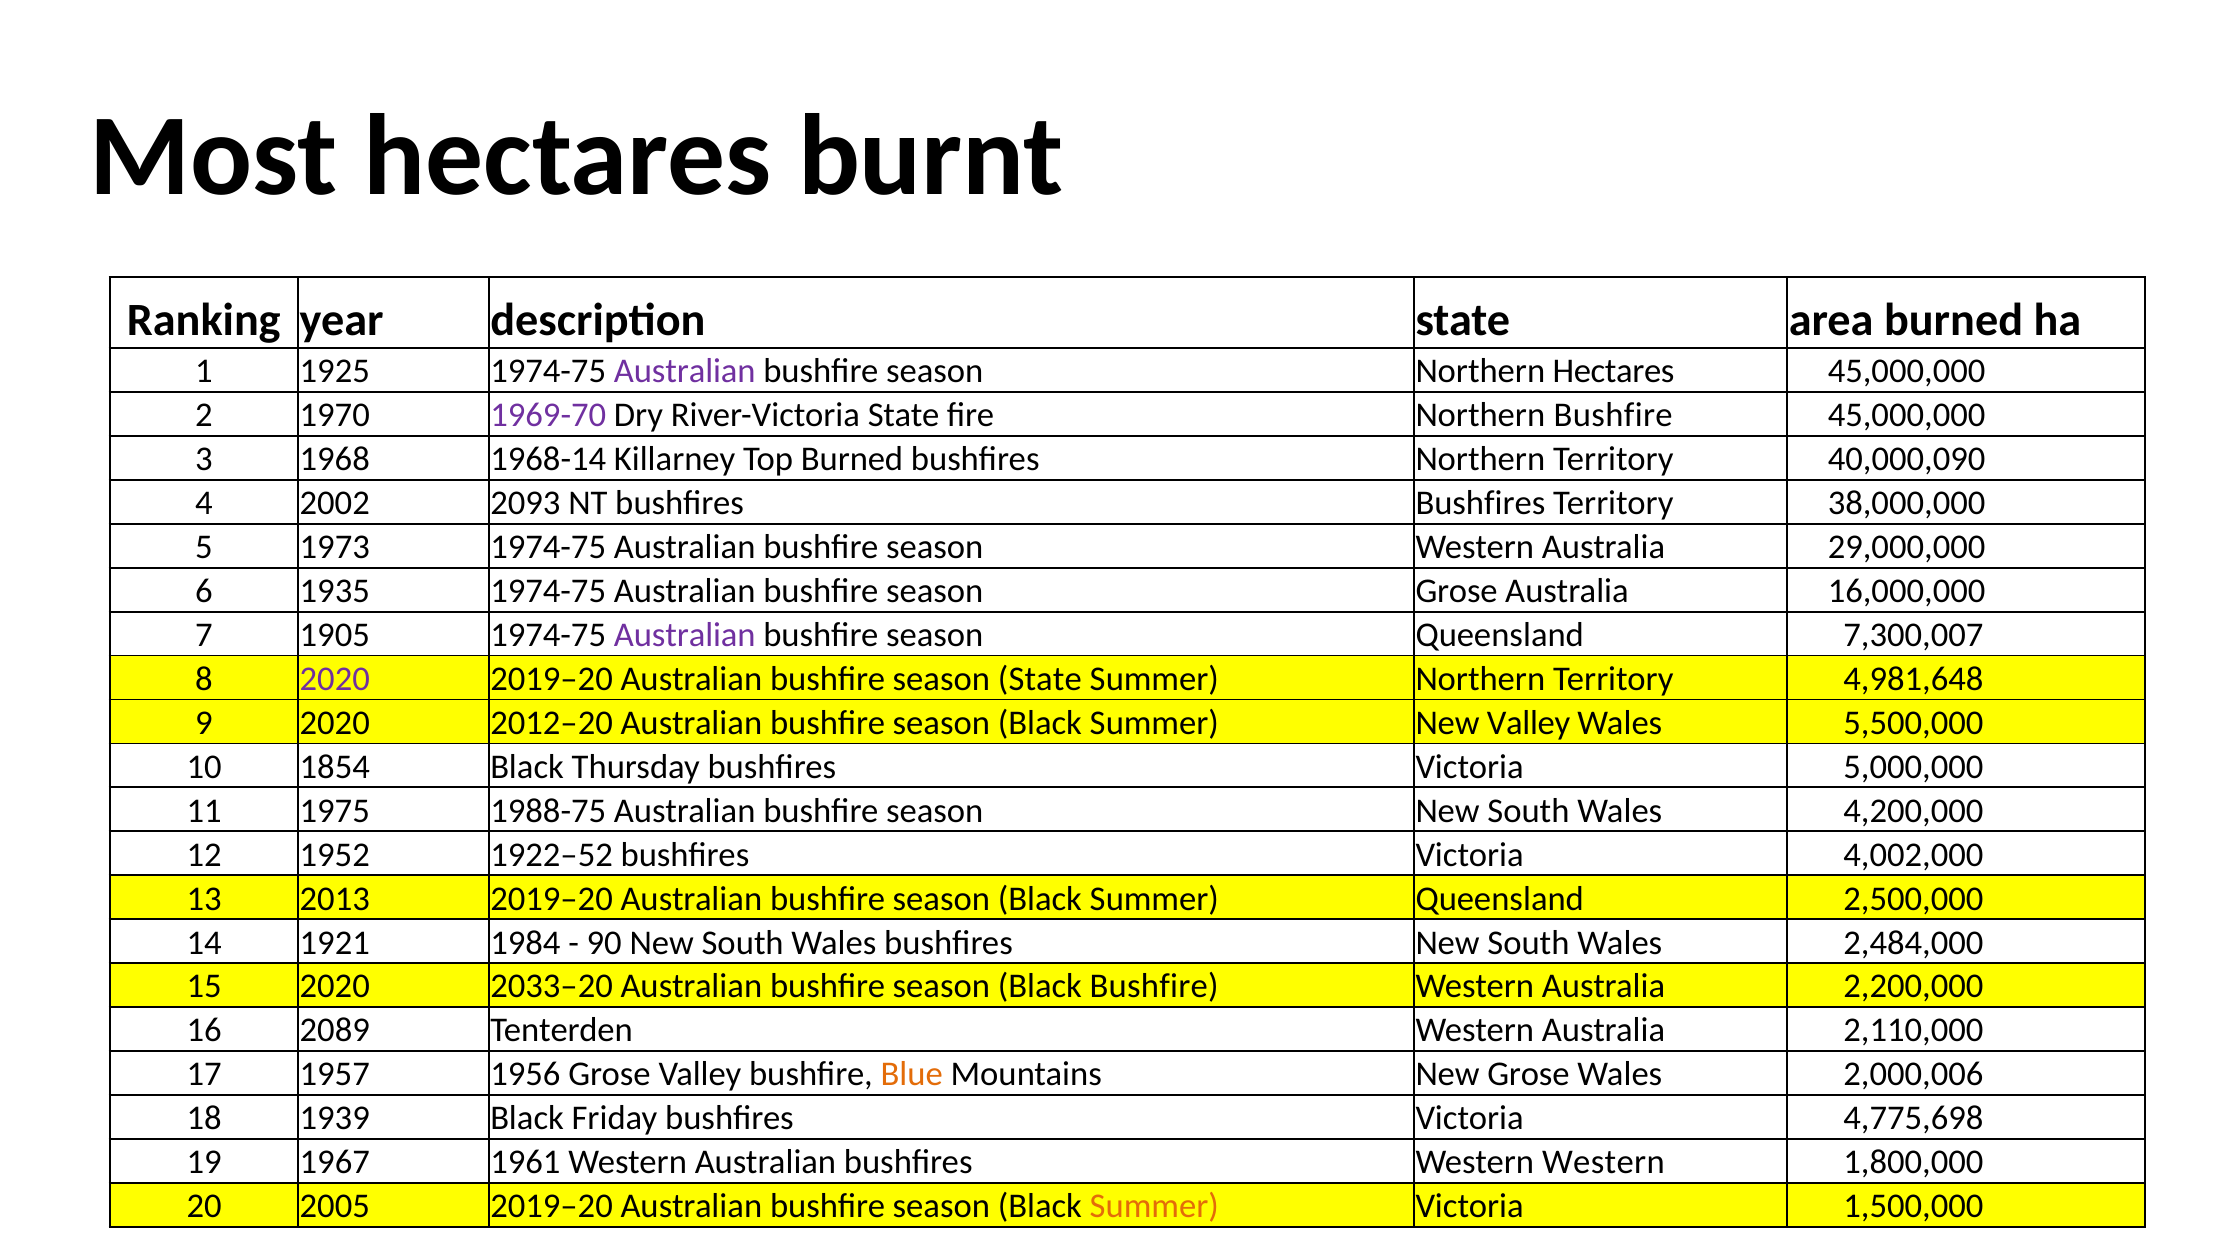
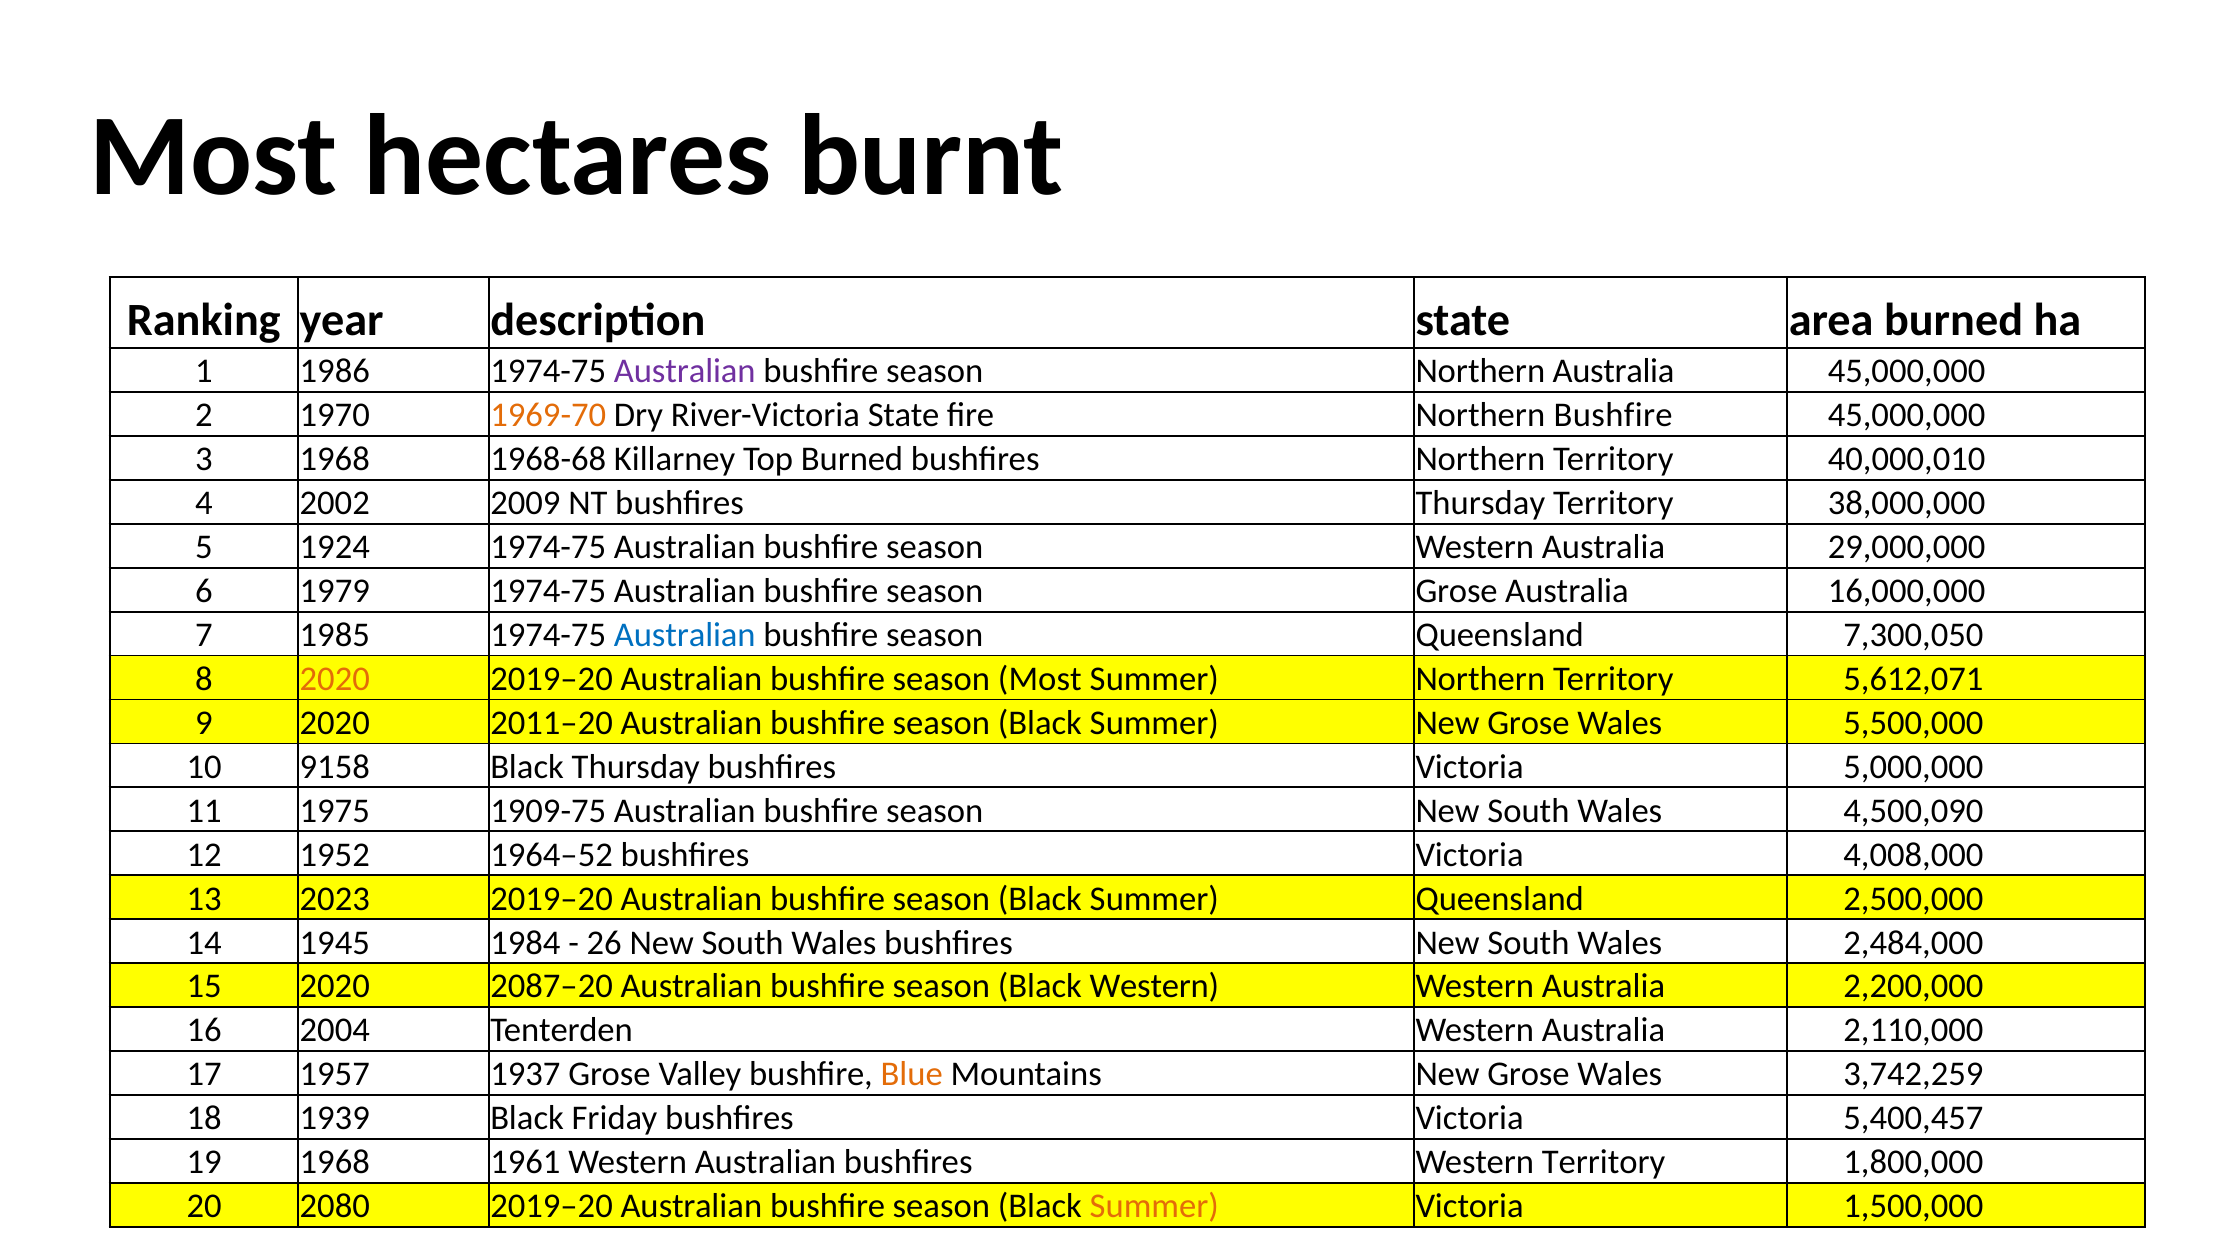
1925: 1925 -> 1986
Northern Hectares: Hectares -> Australia
1969-70 colour: purple -> orange
1968-14: 1968-14 -> 1968-68
40,000,090: 40,000,090 -> 40,000,010
2093: 2093 -> 2009
bushfires Bushfires: Bushfires -> Thursday
1973: 1973 -> 1924
1935: 1935 -> 1979
1905: 1905 -> 1985
Australian at (685, 635) colour: purple -> blue
7,300,007: 7,300,007 -> 7,300,050
2020 at (335, 679) colour: purple -> orange
season State: State -> Most
4,981,648: 4,981,648 -> 5,612,071
2012–20: 2012–20 -> 2011–20
Summer New Valley: Valley -> Grose
1854: 1854 -> 9158
1988-75: 1988-75 -> 1909-75
4,200,000: 4,200,000 -> 4,500,090
1922–52: 1922–52 -> 1964–52
4,002,000: 4,002,000 -> 4,008,000
2013: 2013 -> 2023
1921: 1921 -> 1945
90: 90 -> 26
2033–20: 2033–20 -> 2087–20
Black Bushfire: Bushfire -> Western
2089: 2089 -> 2004
1956: 1956 -> 1937
2,000,006: 2,000,006 -> 3,742,259
4,775,698: 4,775,698 -> 5,400,457
19 1967: 1967 -> 1968
Western Western: Western -> Territory
2005: 2005 -> 2080
